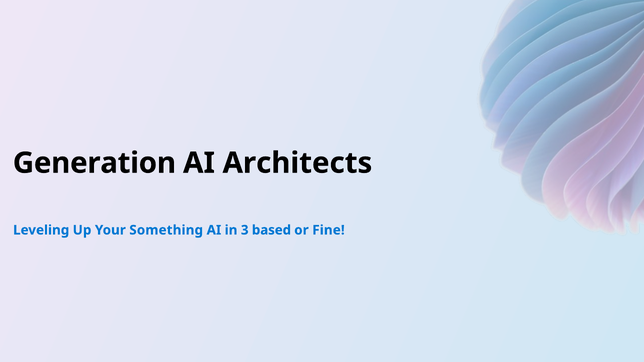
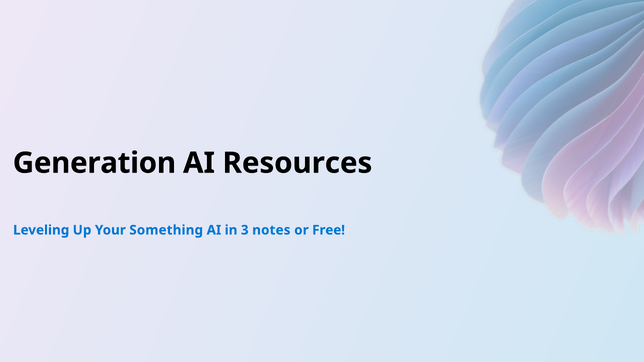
Architects: Architects -> Resources
based: based -> notes
Fine: Fine -> Free
